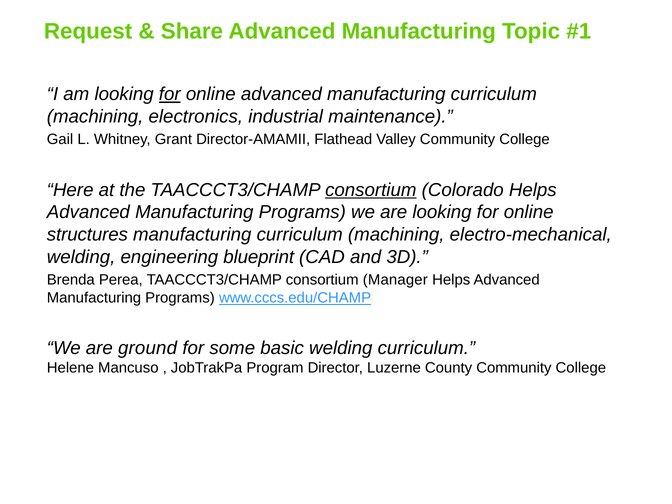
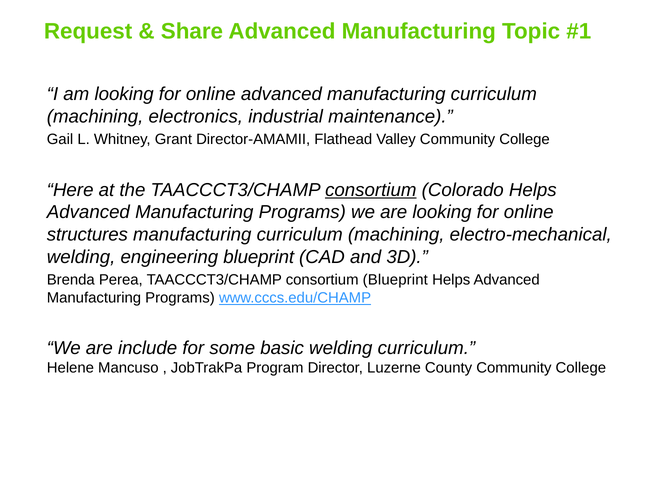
for at (170, 94) underline: present -> none
consortium Manager: Manager -> Blueprint
ground: ground -> include
